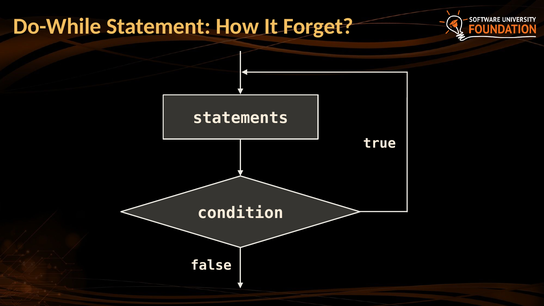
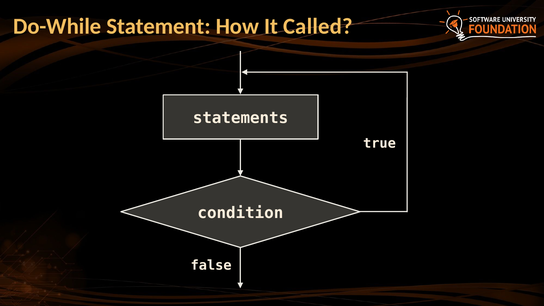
Forget: Forget -> Called
